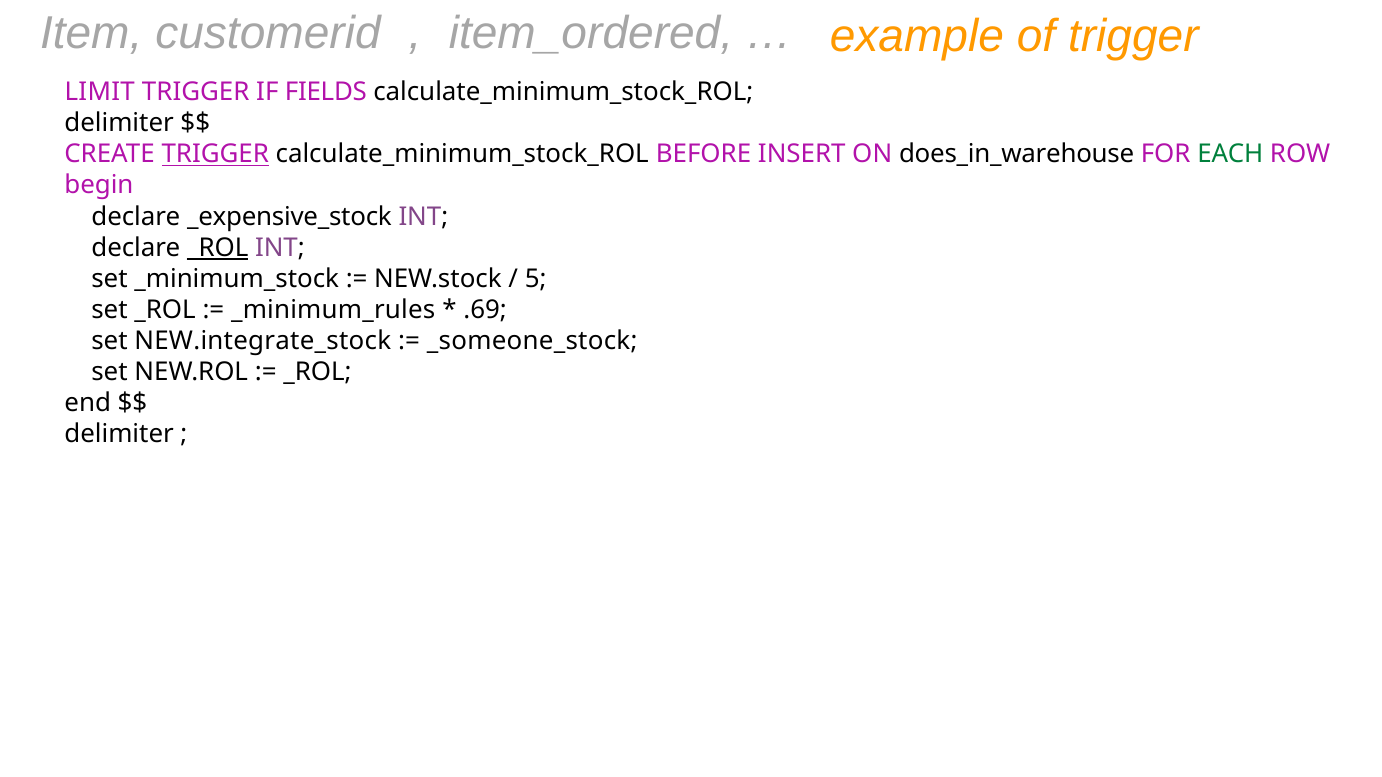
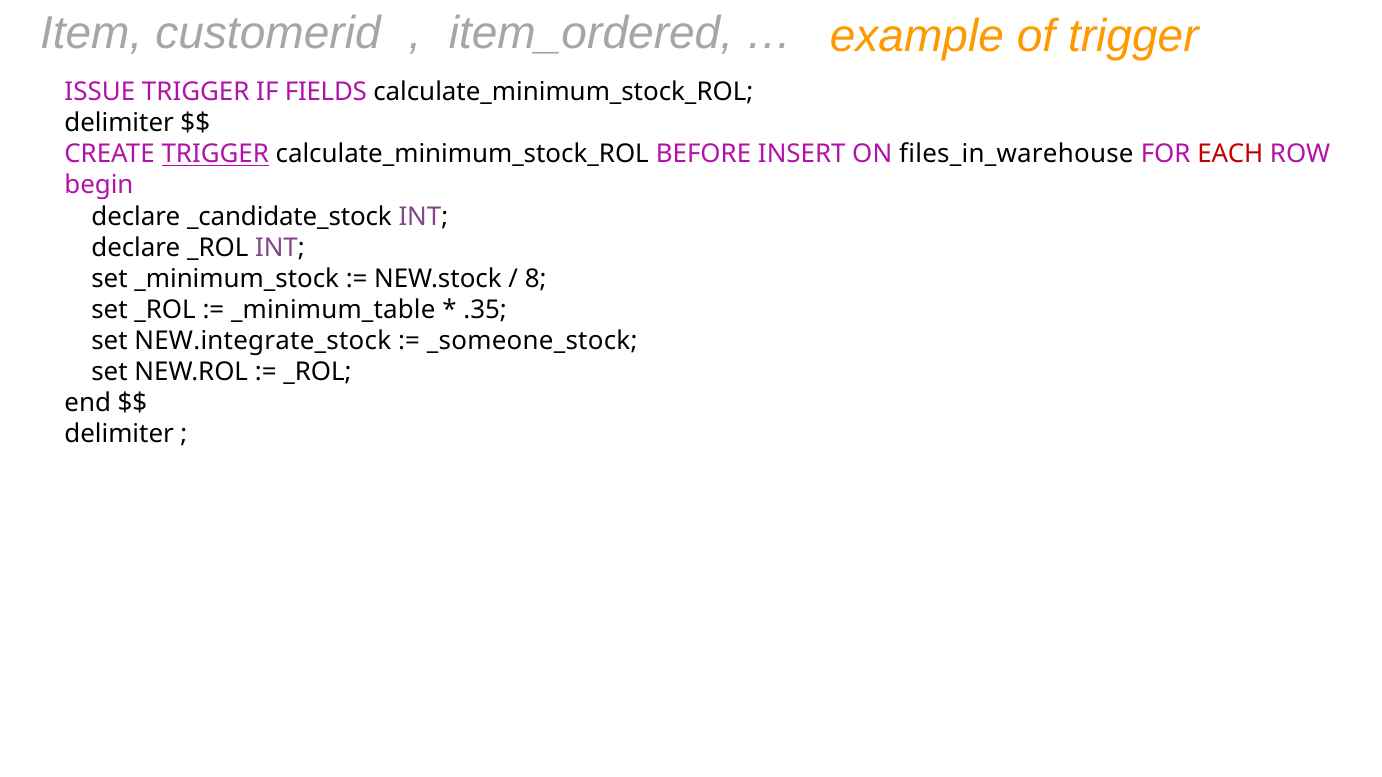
LIMIT: LIMIT -> ISSUE
does_in_warehouse: does_in_warehouse -> files_in_warehouse
EACH colour: green -> red
_expensive_stock: _expensive_stock -> _candidate_stock
_ROL at (218, 248) underline: present -> none
5: 5 -> 8
_minimum_rules: _minimum_rules -> _minimum_table
.69: .69 -> .35
